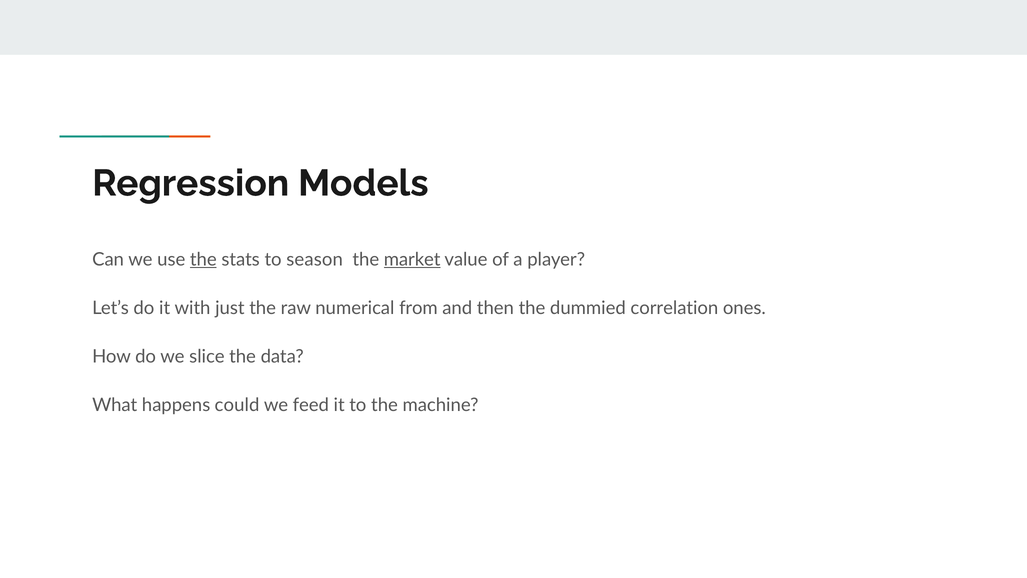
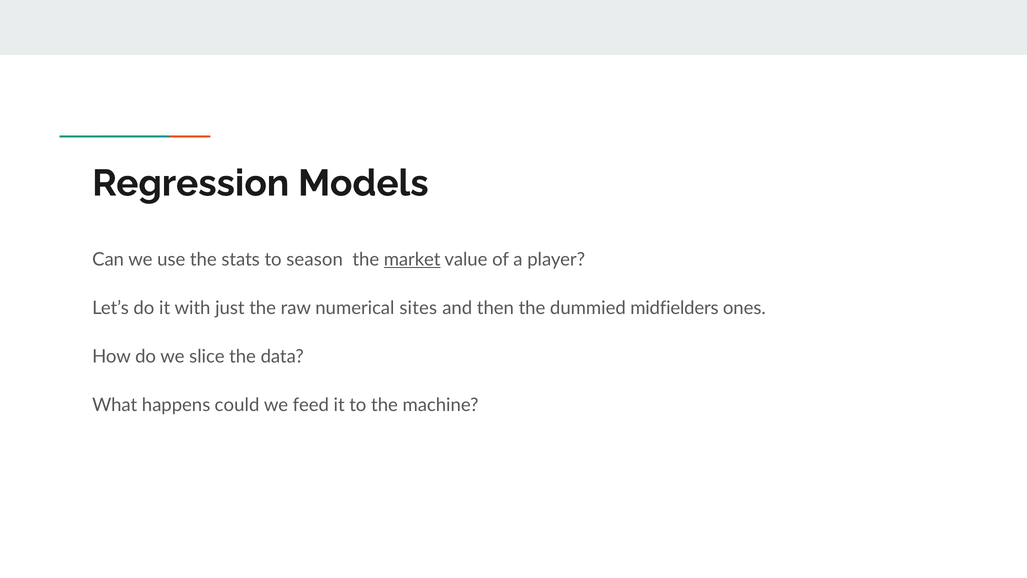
the at (203, 260) underline: present -> none
from: from -> sites
correlation: correlation -> midfielders
